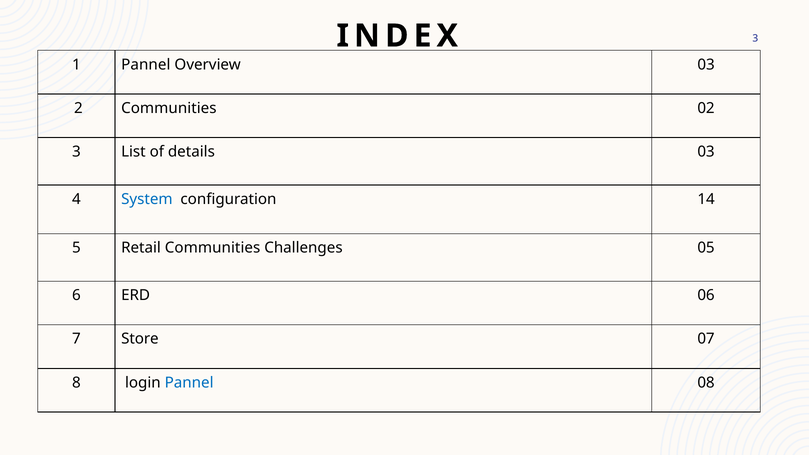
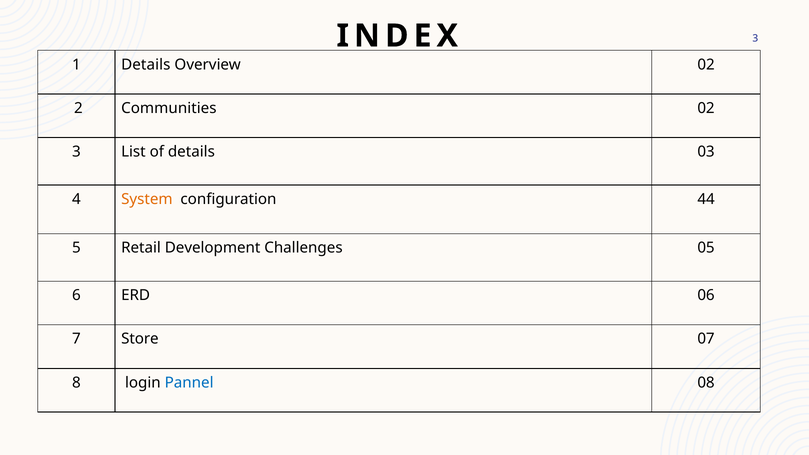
1 Pannel: Pannel -> Details
Overview 03: 03 -> 02
System colour: blue -> orange
14: 14 -> 44
Retail Communities: Communities -> Development
